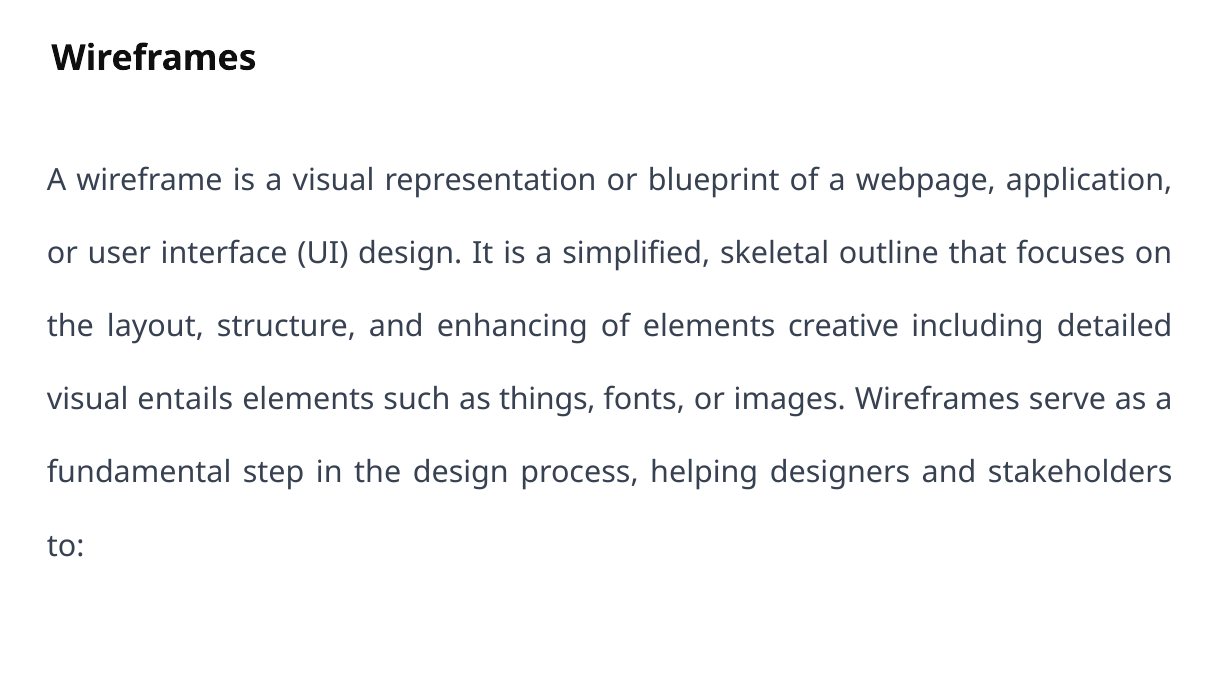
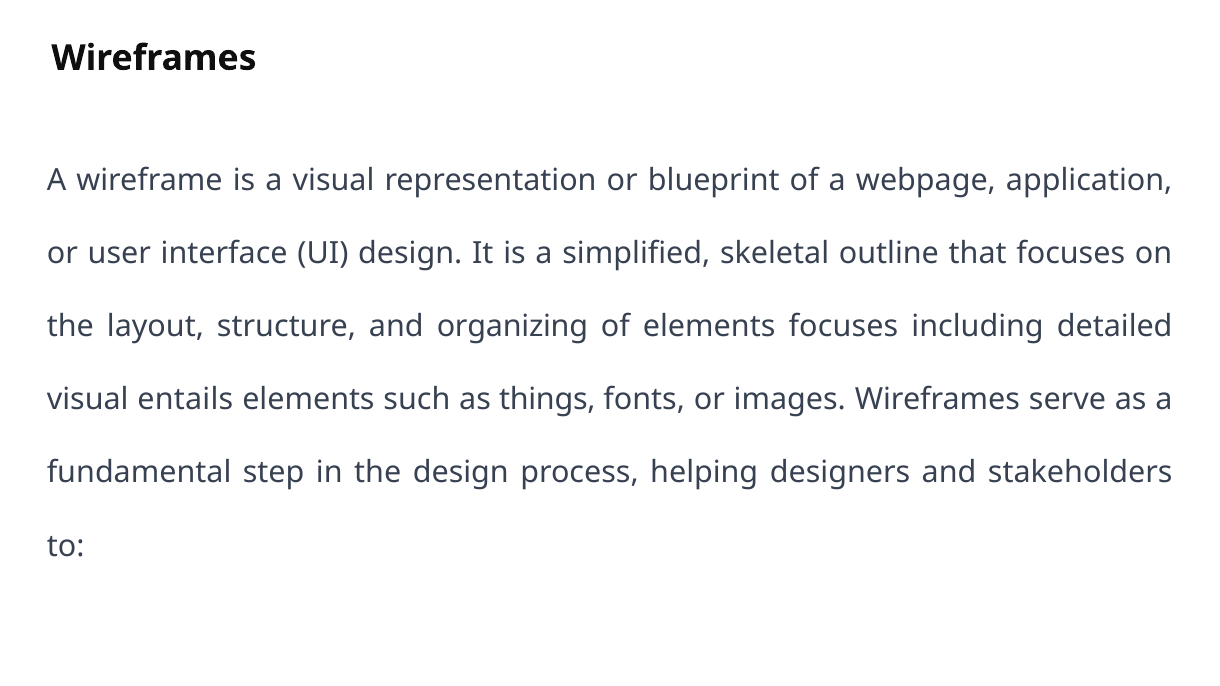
enhancing: enhancing -> organizing
elements creative: creative -> focuses
